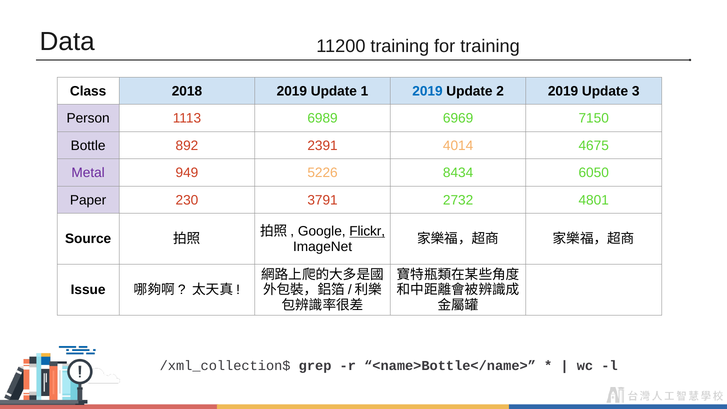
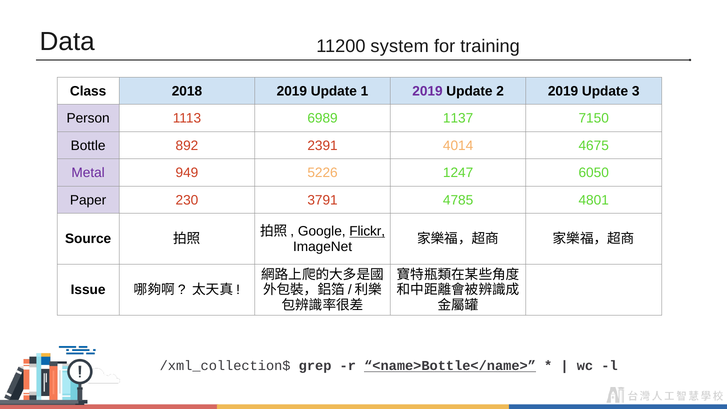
11200 training: training -> system
2019 at (427, 91) colour: blue -> purple
6969: 6969 -> 1137
8434: 8434 -> 1247
2732: 2732 -> 4785
<name>Bottle</name> underline: none -> present
